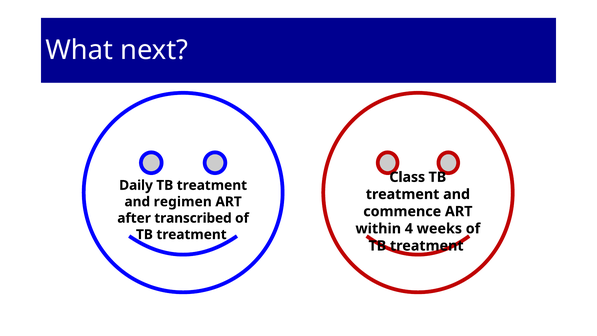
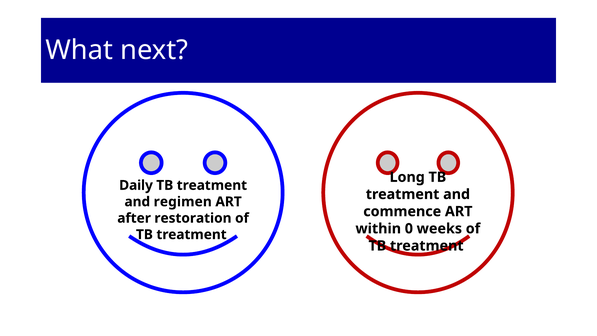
Class: Class -> Long
transcribed: transcribed -> restoration
4: 4 -> 0
